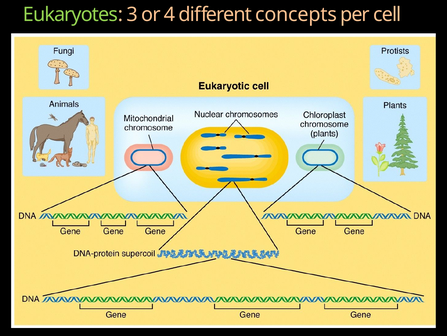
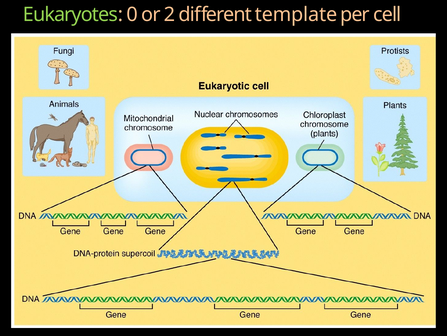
3: 3 -> 0
4: 4 -> 2
concepts: concepts -> template
